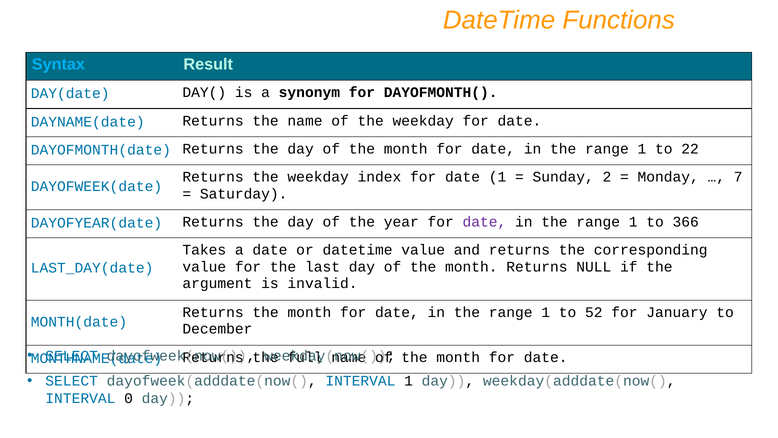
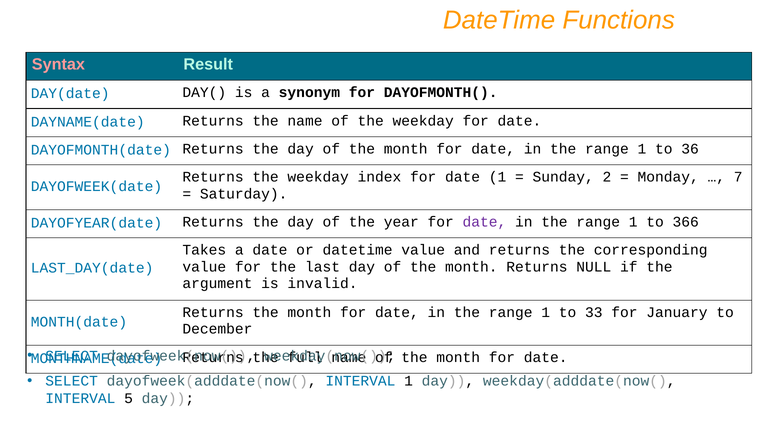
Syntax colour: light blue -> pink
22: 22 -> 36
52: 52 -> 33
0: 0 -> 5
